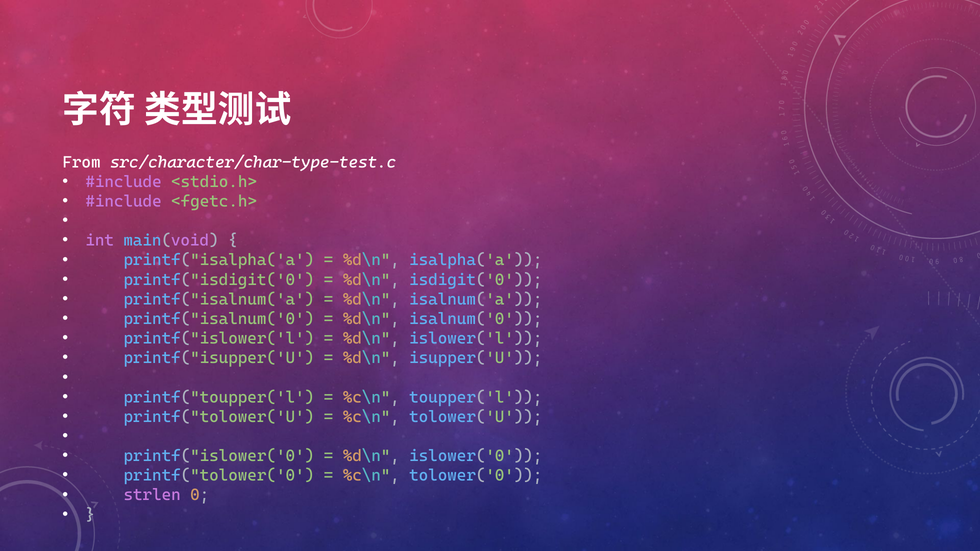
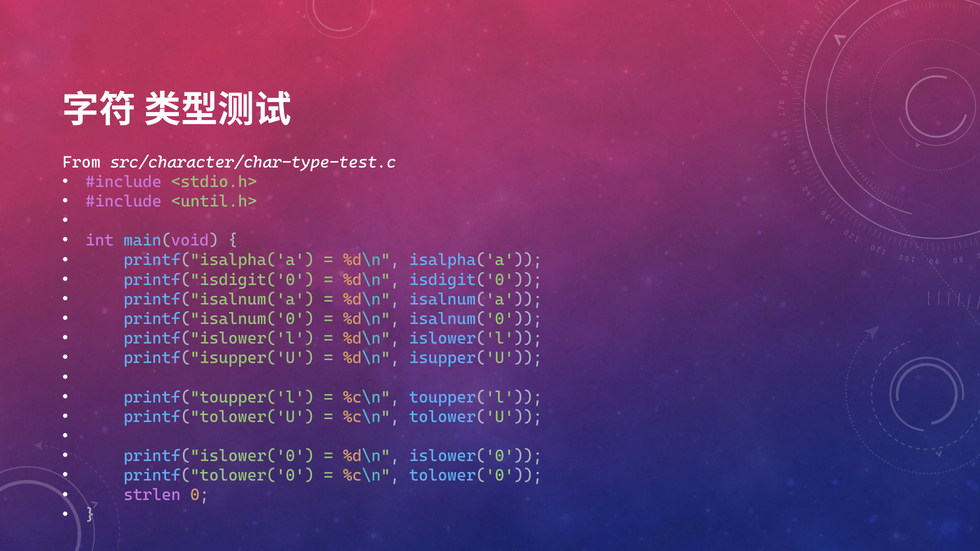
<fgetc.h>: <fgetc.h> -> <until.h>
